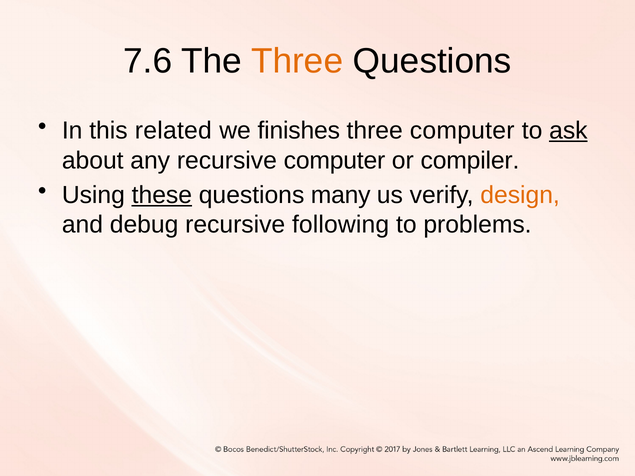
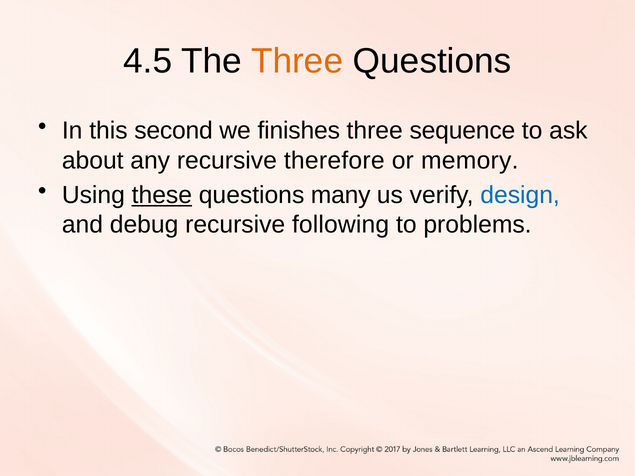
7.6: 7.6 -> 4.5
related: related -> second
three computer: computer -> sequence
ask underline: present -> none
recursive computer: computer -> therefore
compiler: compiler -> memory
design colour: orange -> blue
